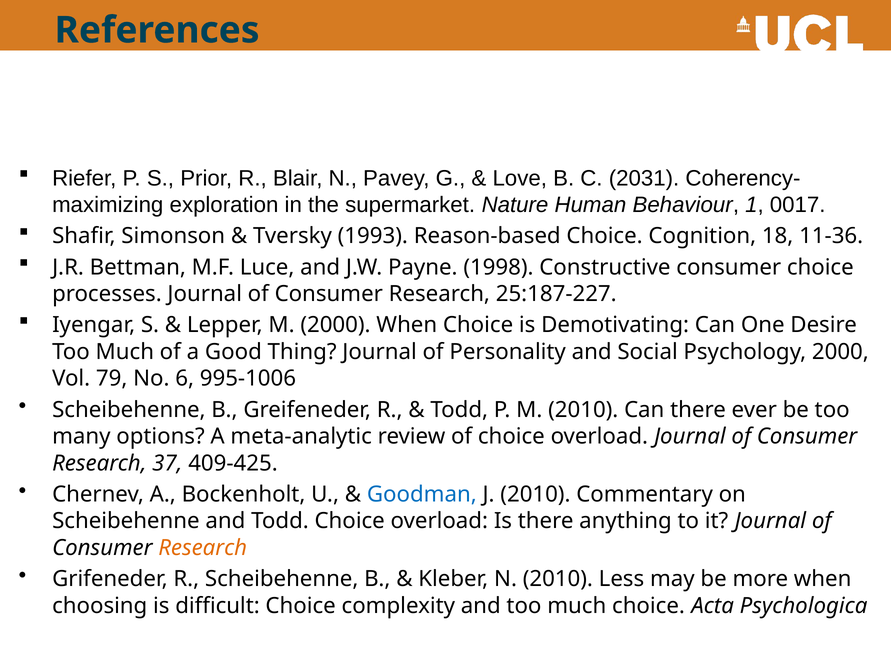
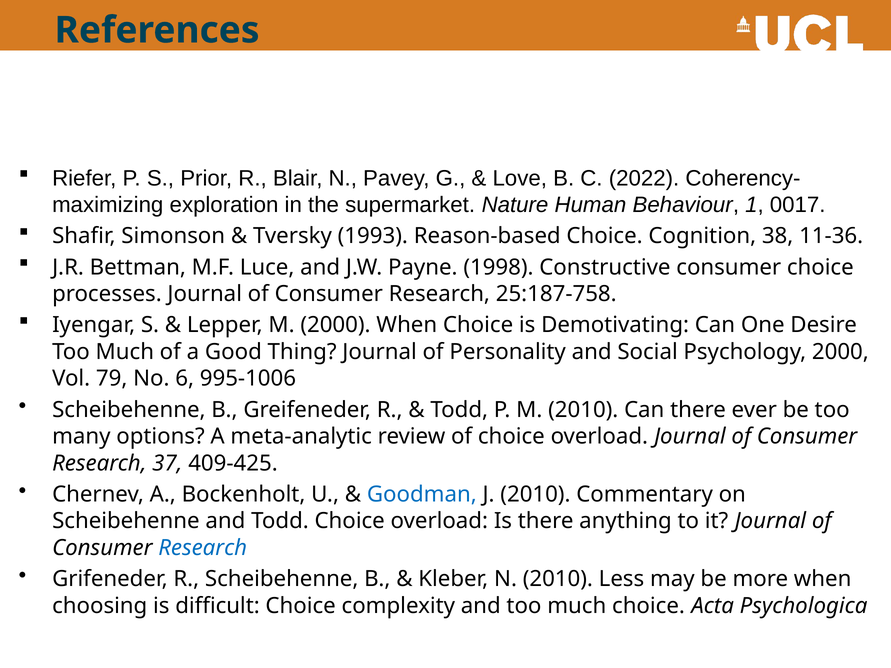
2031: 2031 -> 2022
18: 18 -> 38
25:187-227: 25:187-227 -> 25:187-758
Research at (203, 548) colour: orange -> blue
